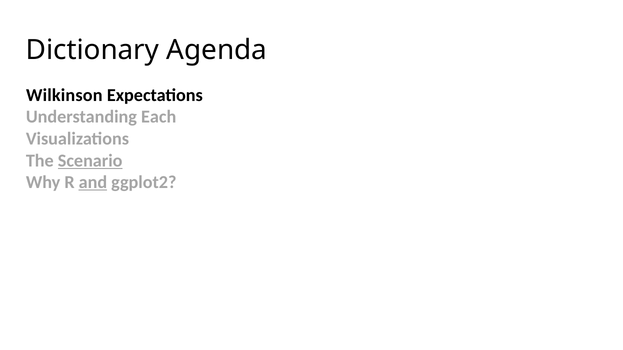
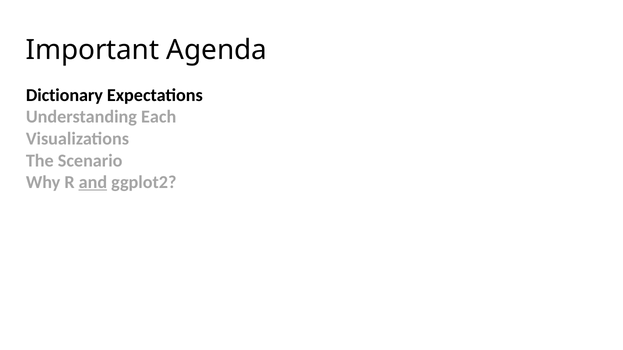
Dictionary: Dictionary -> Important
Wilkinson: Wilkinson -> Dictionary
Scenario underline: present -> none
